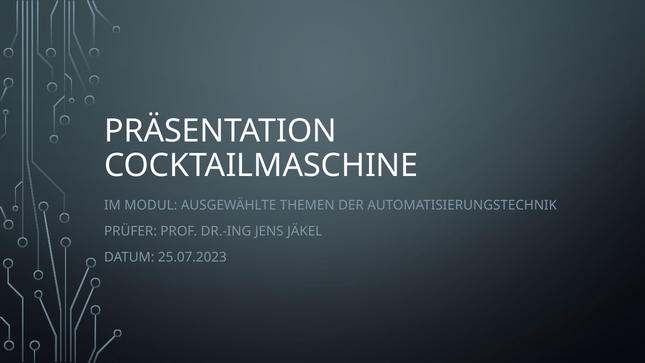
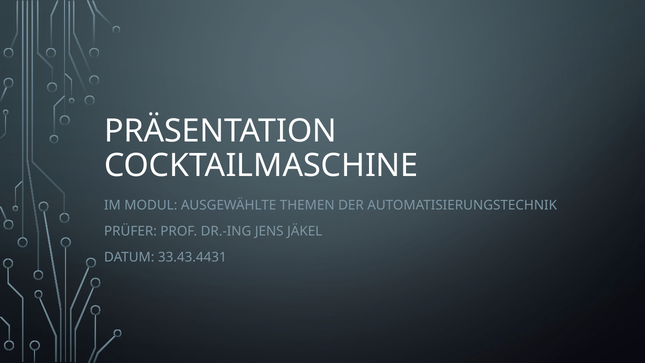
25.07.2023: 25.07.2023 -> 33.43.4431
